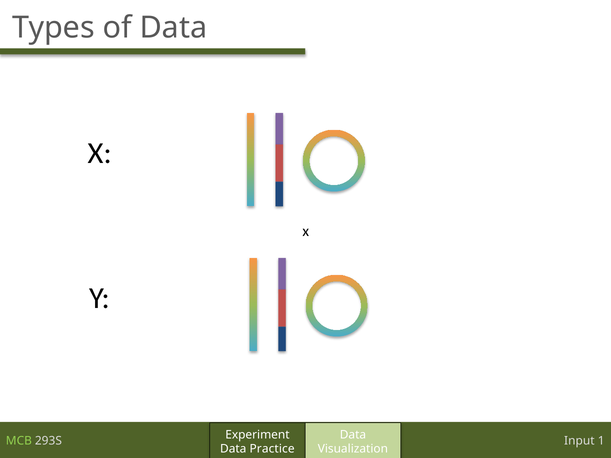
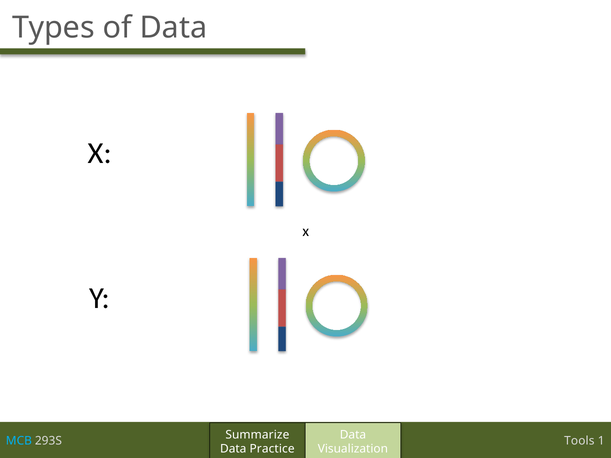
Experiment: Experiment -> Summarize
MCB colour: light green -> light blue
Input: Input -> Tools
